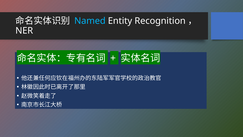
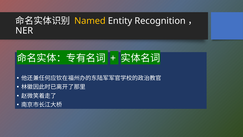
Named colour: light blue -> yellow
